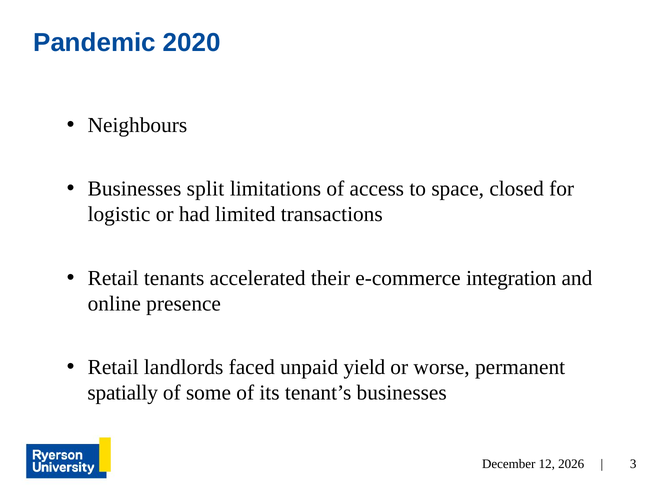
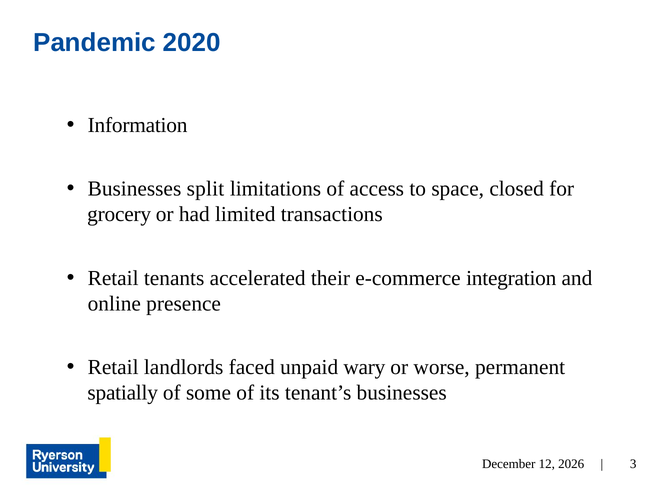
Neighbours: Neighbours -> Information
logistic: logistic -> grocery
yield: yield -> wary
